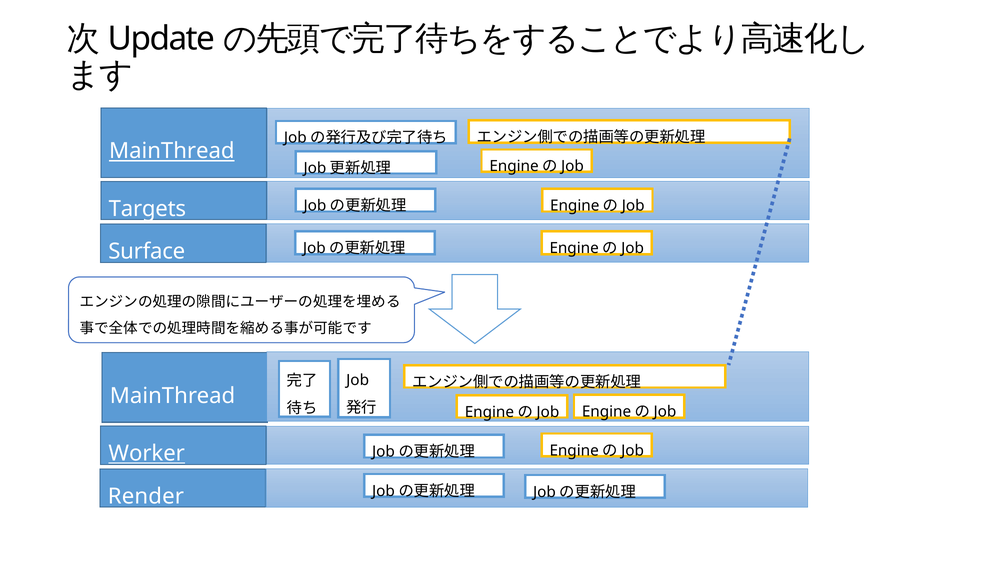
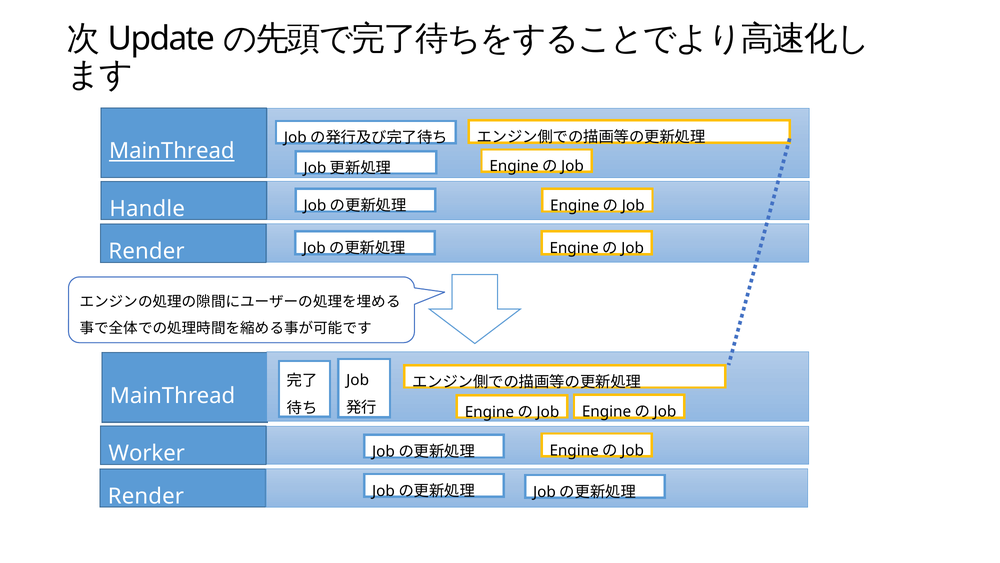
Targets: Targets -> Handle
Surface at (147, 251): Surface -> Render
Worker underline: present -> none
